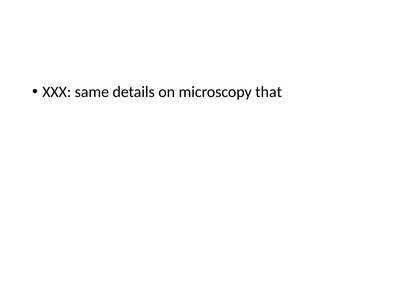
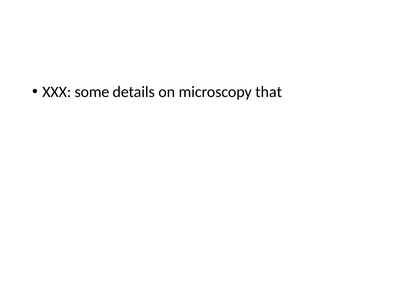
same: same -> some
